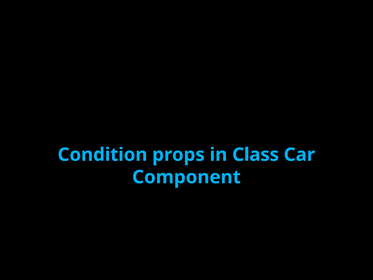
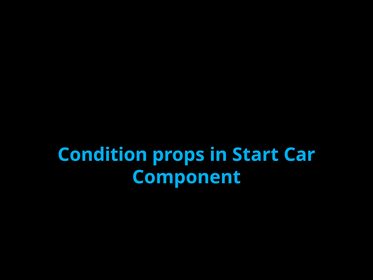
Class: Class -> Start
